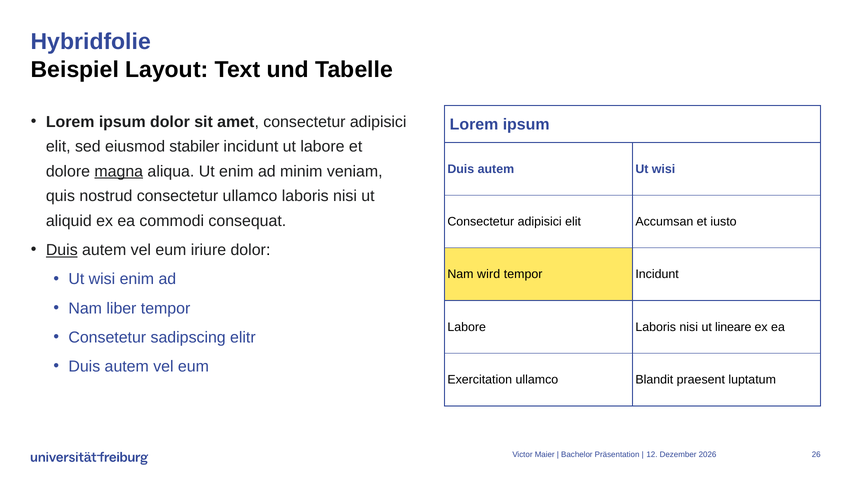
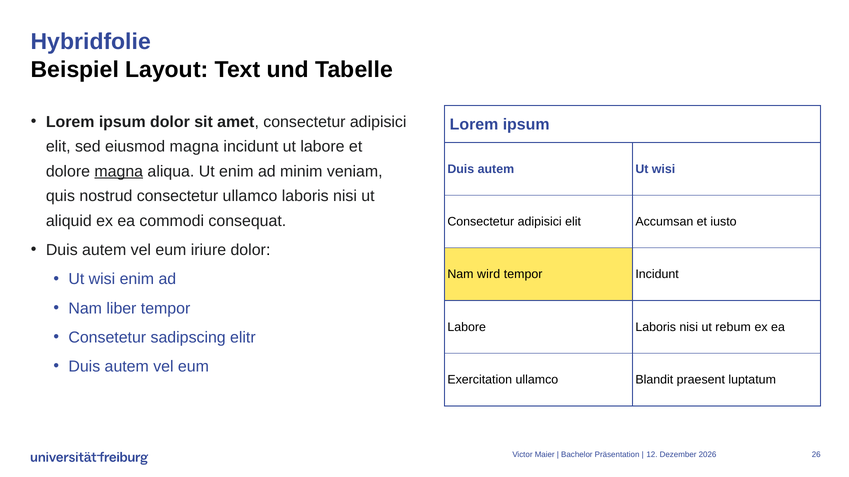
eiusmod stabiler: stabiler -> magna
Duis at (62, 250) underline: present -> none
lineare: lineare -> rebum
